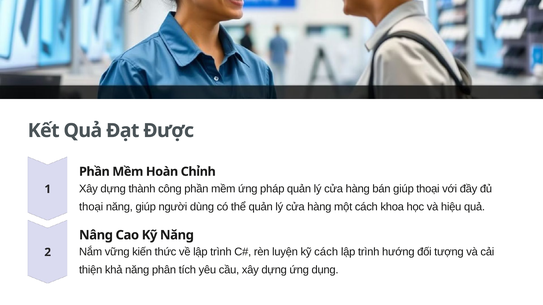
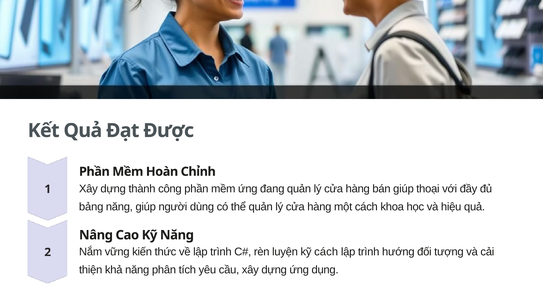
pháp: pháp -> đang
thoại at (91, 207): thoại -> bảng
